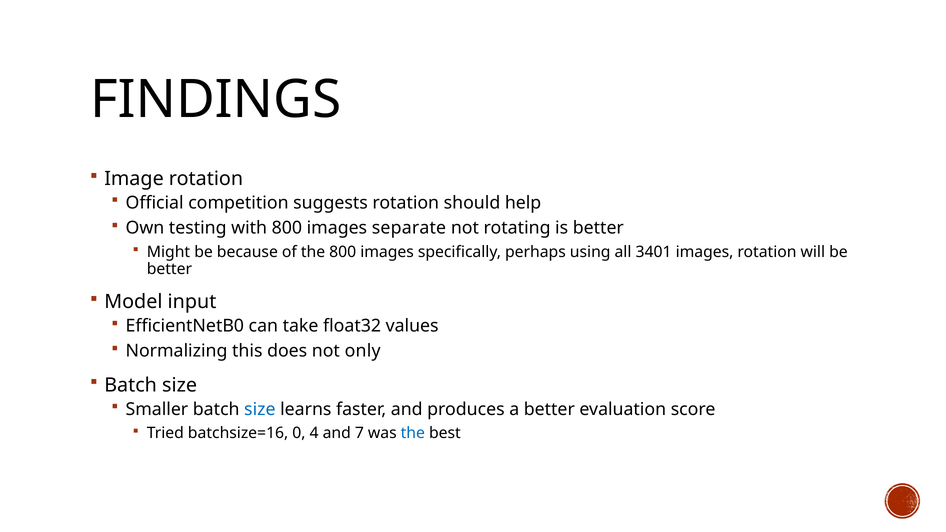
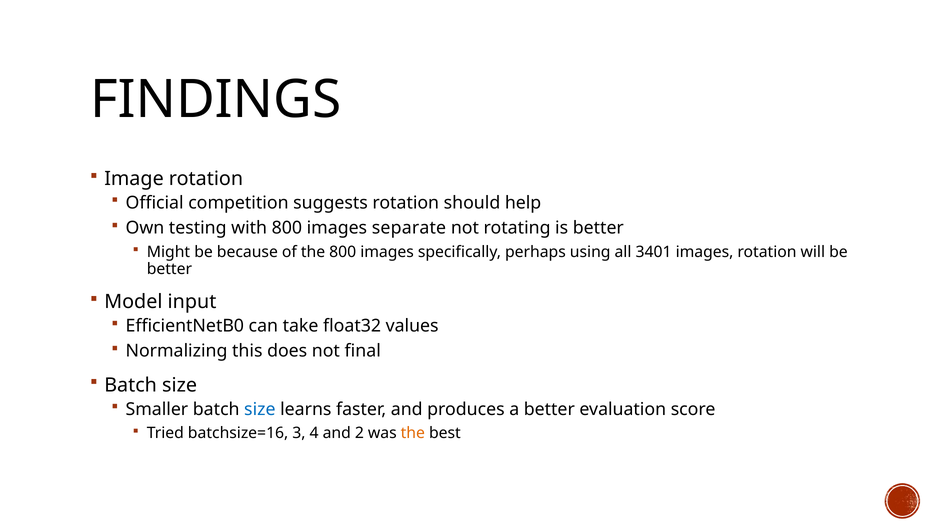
only: only -> final
0: 0 -> 3
7: 7 -> 2
the at (413, 433) colour: blue -> orange
